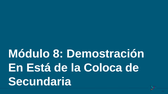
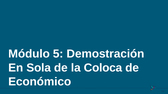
8: 8 -> 5
Está: Está -> Sola
Secundaria: Secundaria -> Económico
